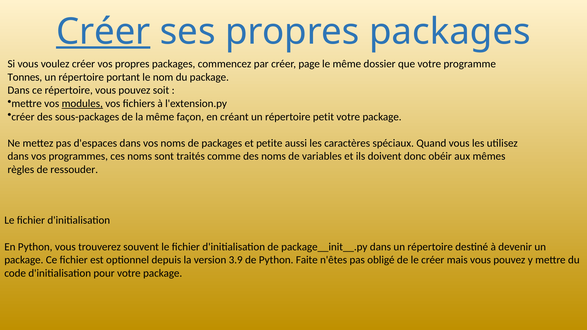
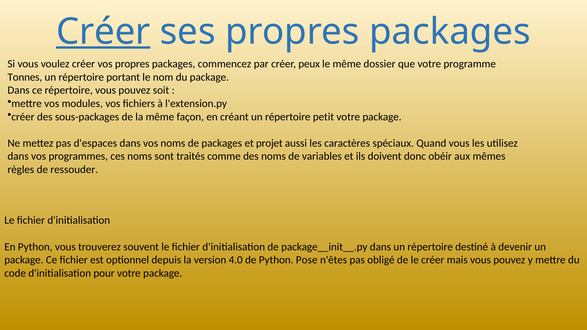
page: page -> peux
modules underline: present -> none
petite: petite -> projet
3.9: 3.9 -> 4.0
Faite: Faite -> Pose
